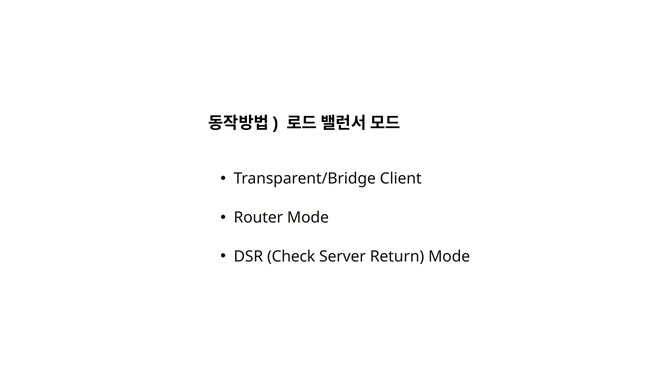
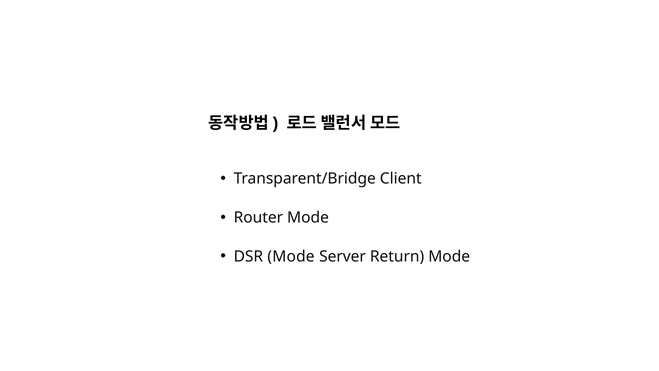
DSR Check: Check -> Mode
